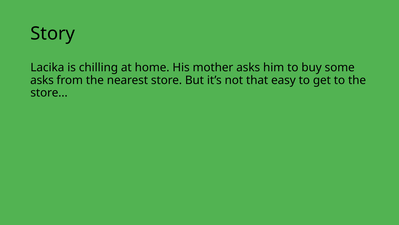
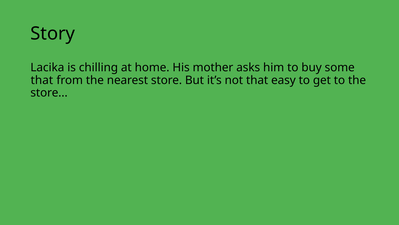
asks at (42, 80): asks -> that
